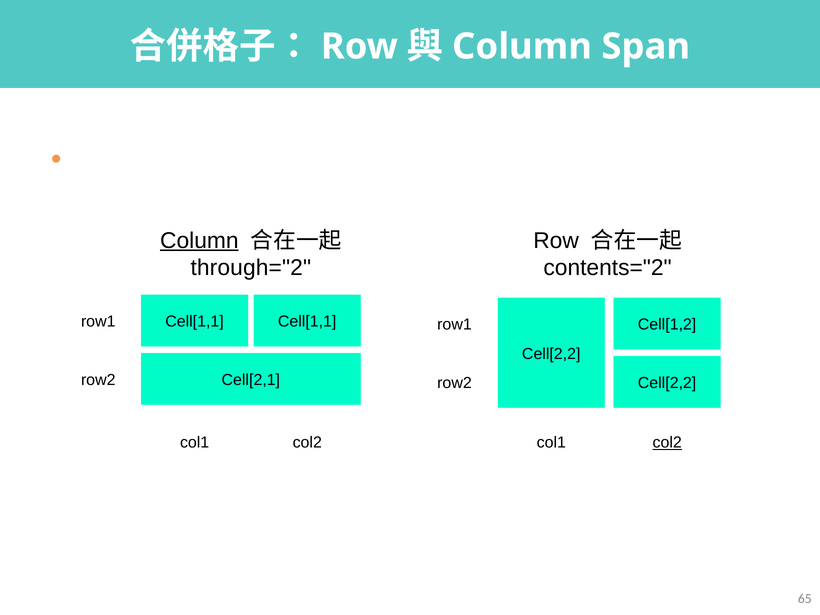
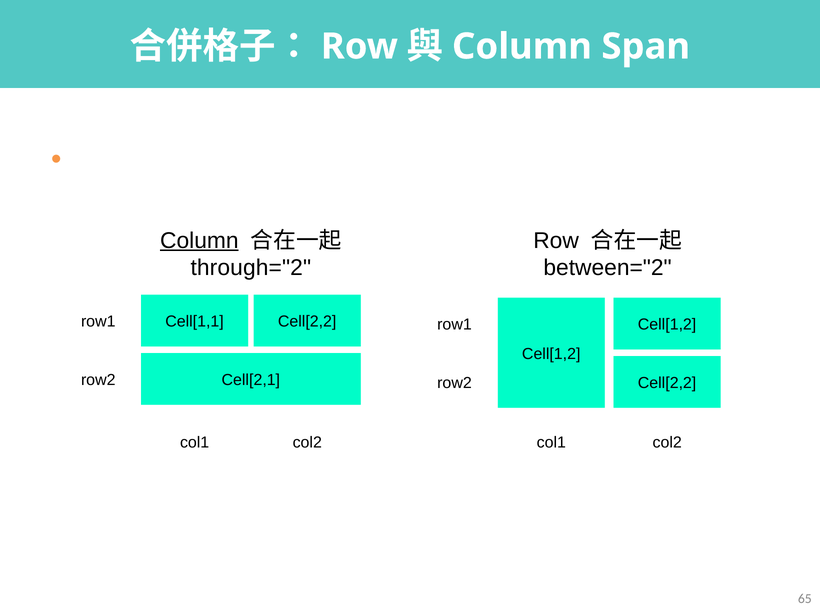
contents="2: contents="2 -> between="2
Cell[1,1 Cell[1,1: Cell[1,1 -> Cell[2,2
Cell[2,2 at (551, 354): Cell[2,2 -> Cell[1,2
col2 at (667, 443) underline: present -> none
